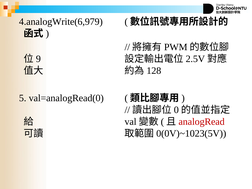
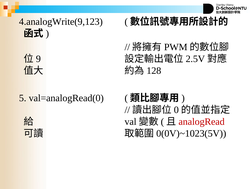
4.analogWrite(6,979: 4.analogWrite(6,979 -> 4.analogWrite(9,123
